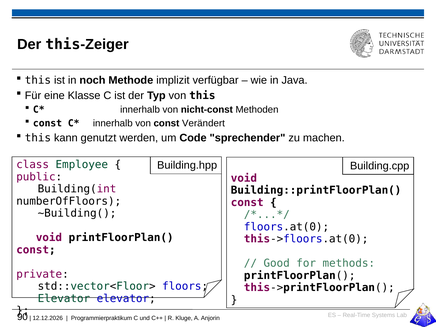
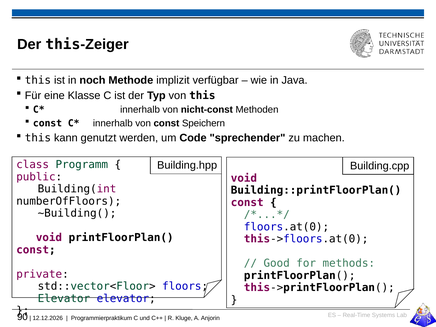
Verändert: Verändert -> Speichern
Employee: Employee -> Programm
